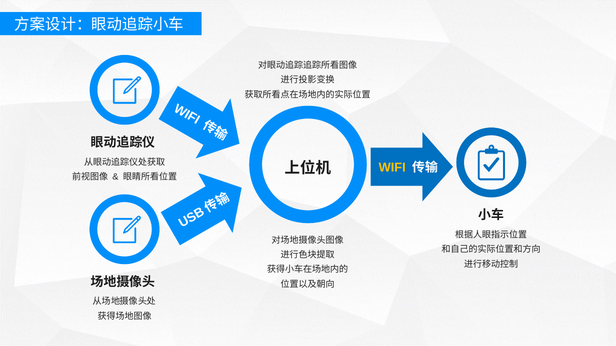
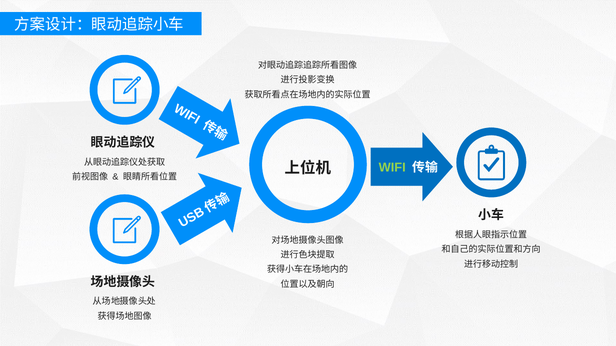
WIFI colour: yellow -> light green
